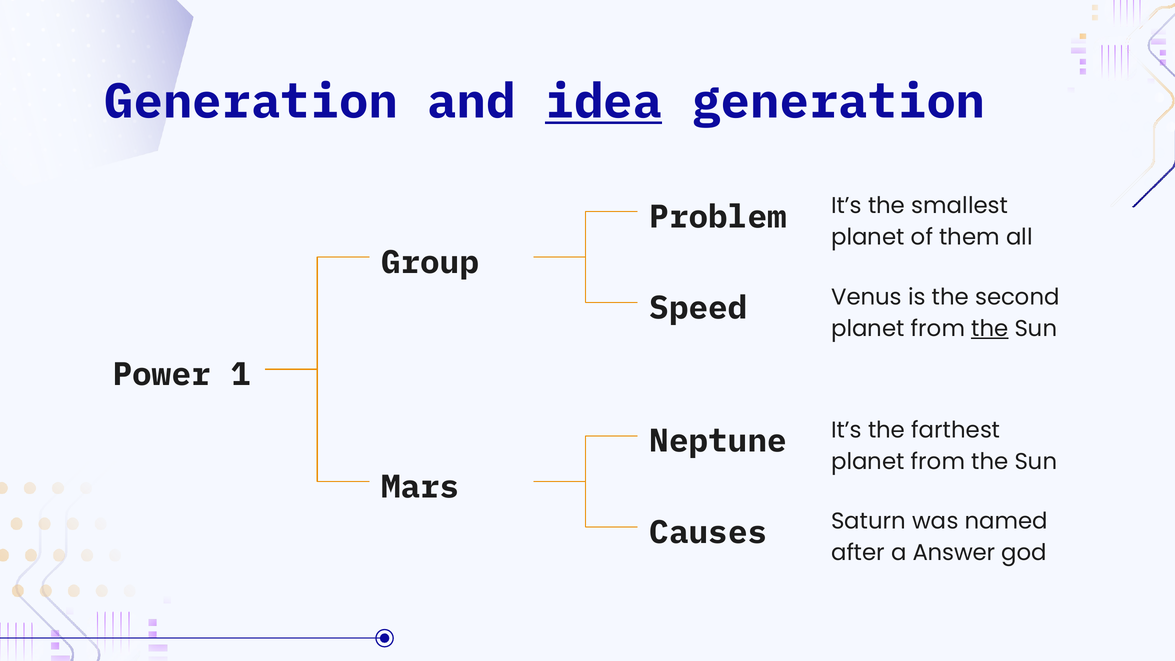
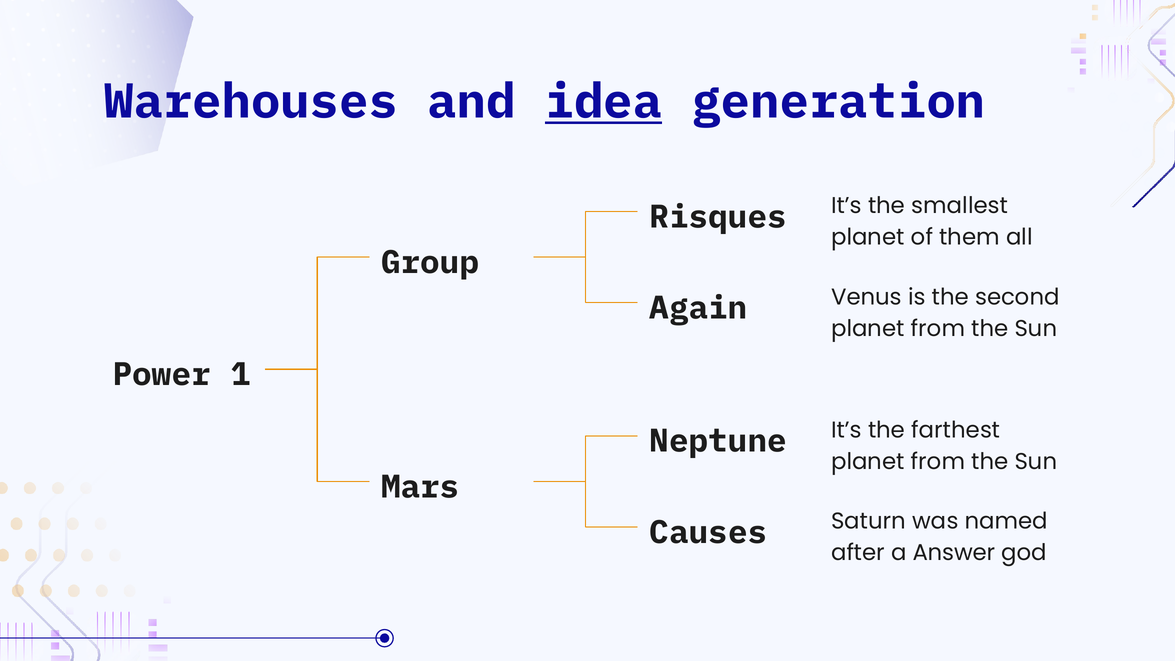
Generation at (251, 102): Generation -> Warehouses
Problem: Problem -> Risques
Speed: Speed -> Again
the at (990, 328) underline: present -> none
